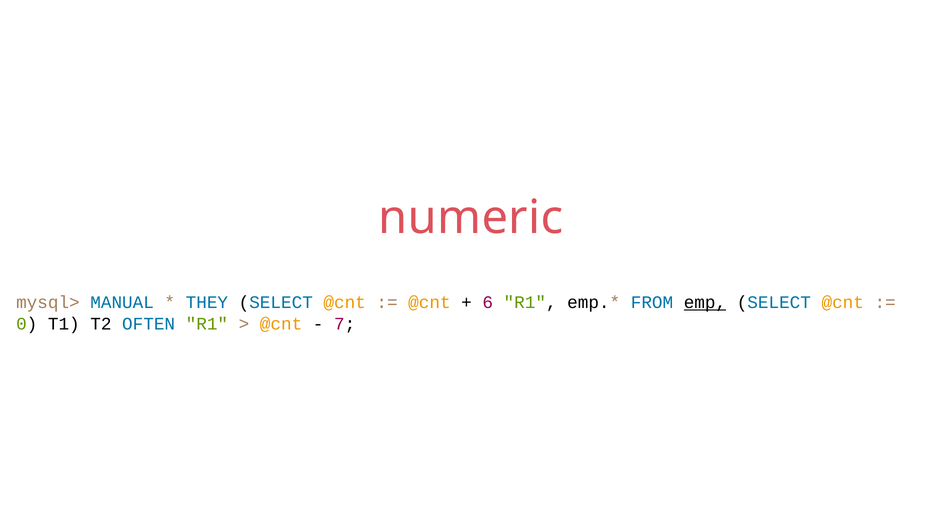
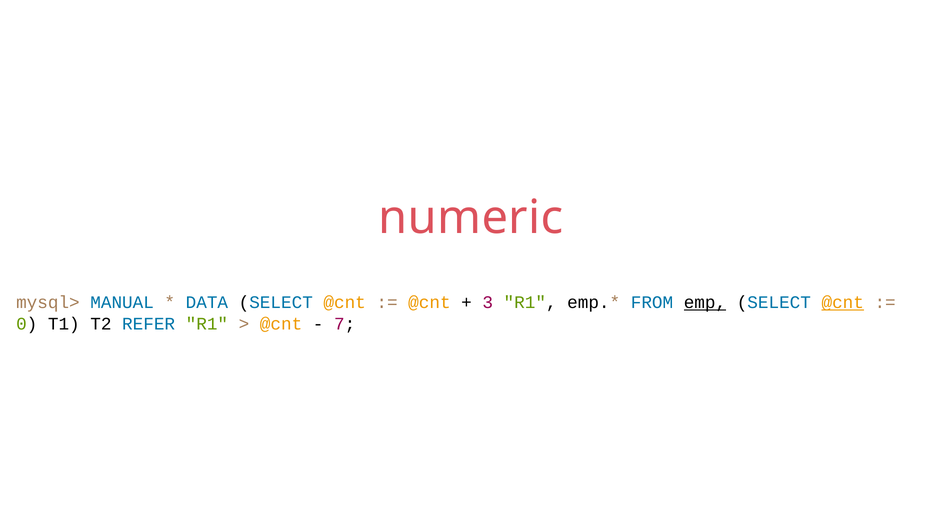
THEY: THEY -> DATA
6: 6 -> 3
@cnt at (843, 302) underline: none -> present
OFTEN: OFTEN -> REFER
